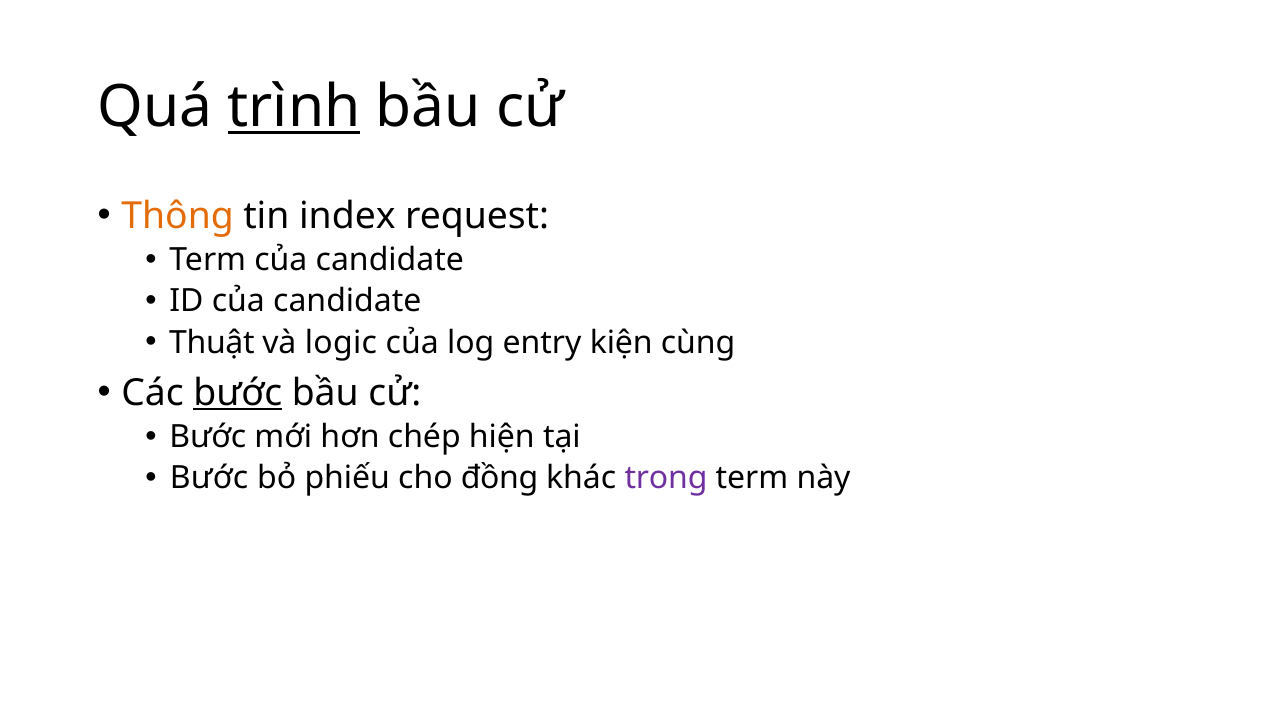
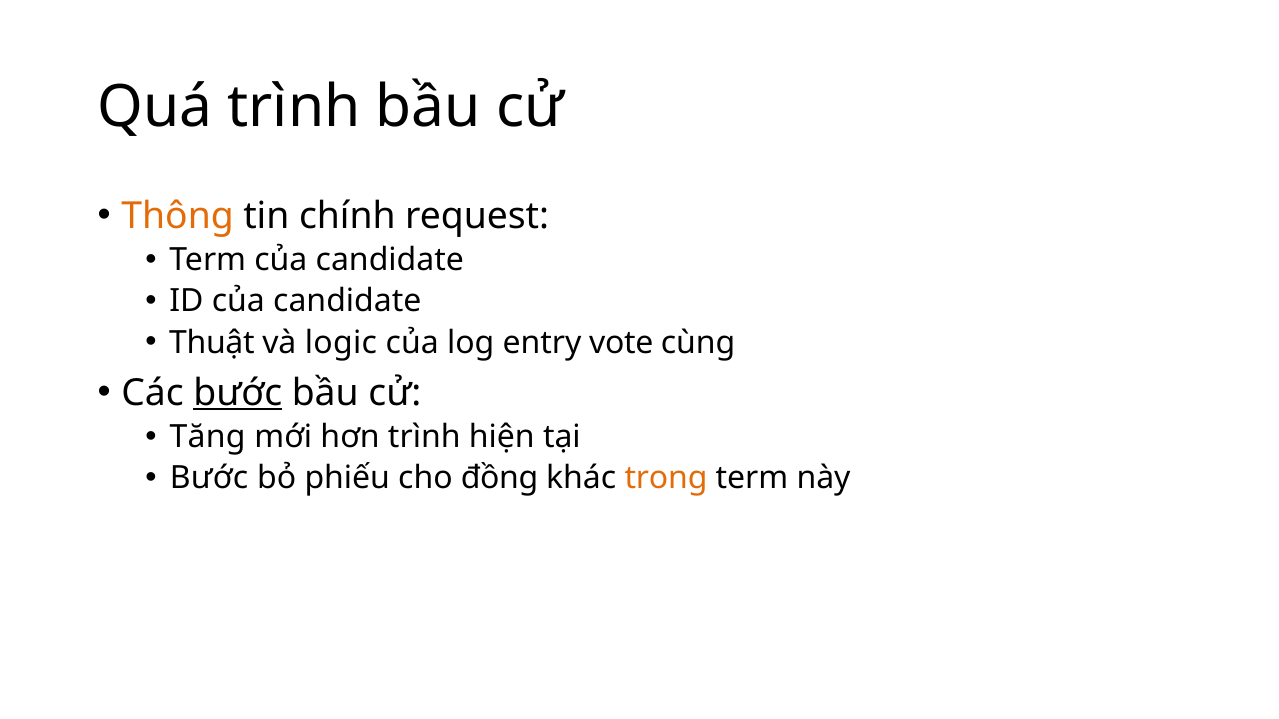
trình at (294, 107) underline: present -> none
index: index -> chính
kiện: kiện -> vote
Bước at (208, 437): Bước -> Tăng
hơn chép: chép -> trình
trong colour: purple -> orange
